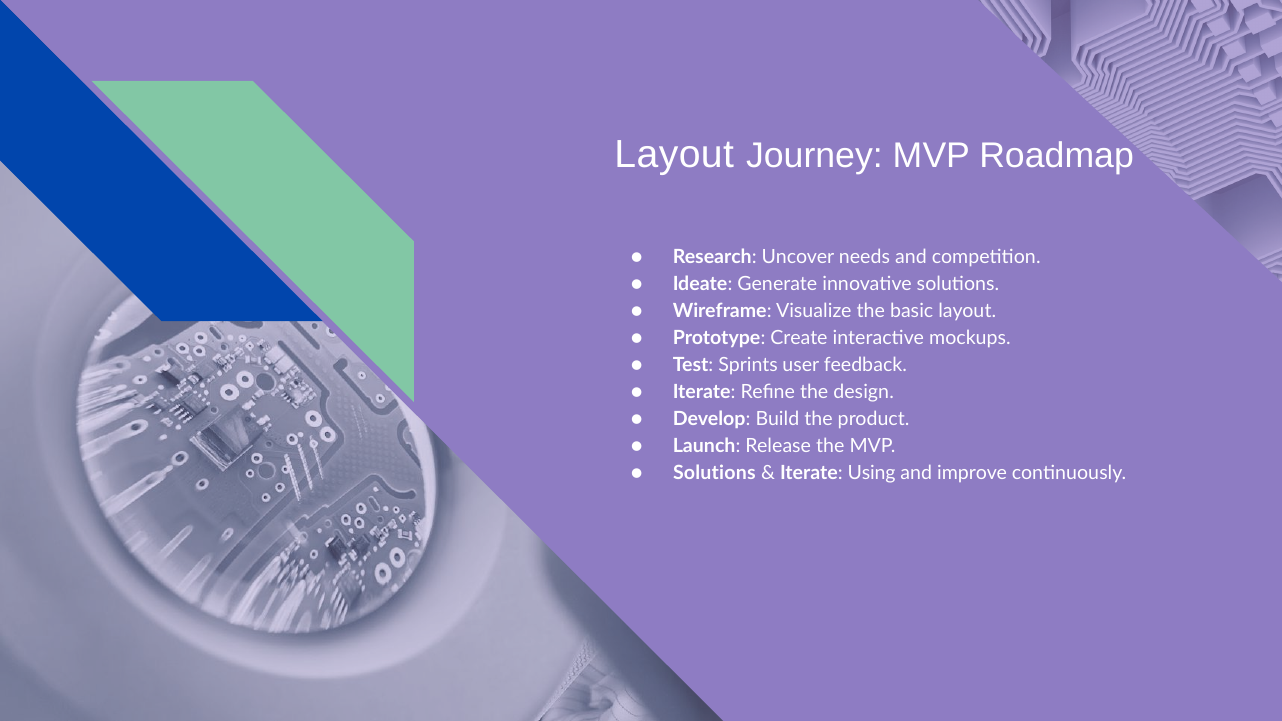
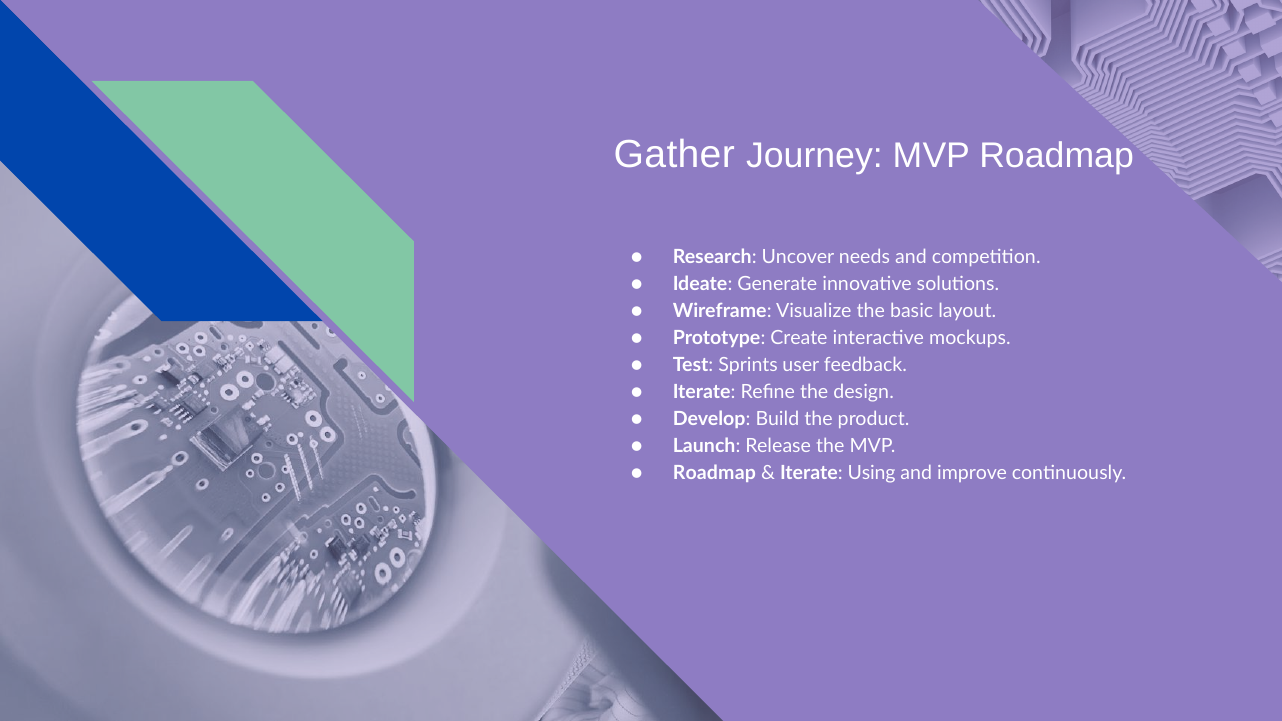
Layout at (674, 154): Layout -> Gather
Solutions at (714, 473): Solutions -> Roadmap
